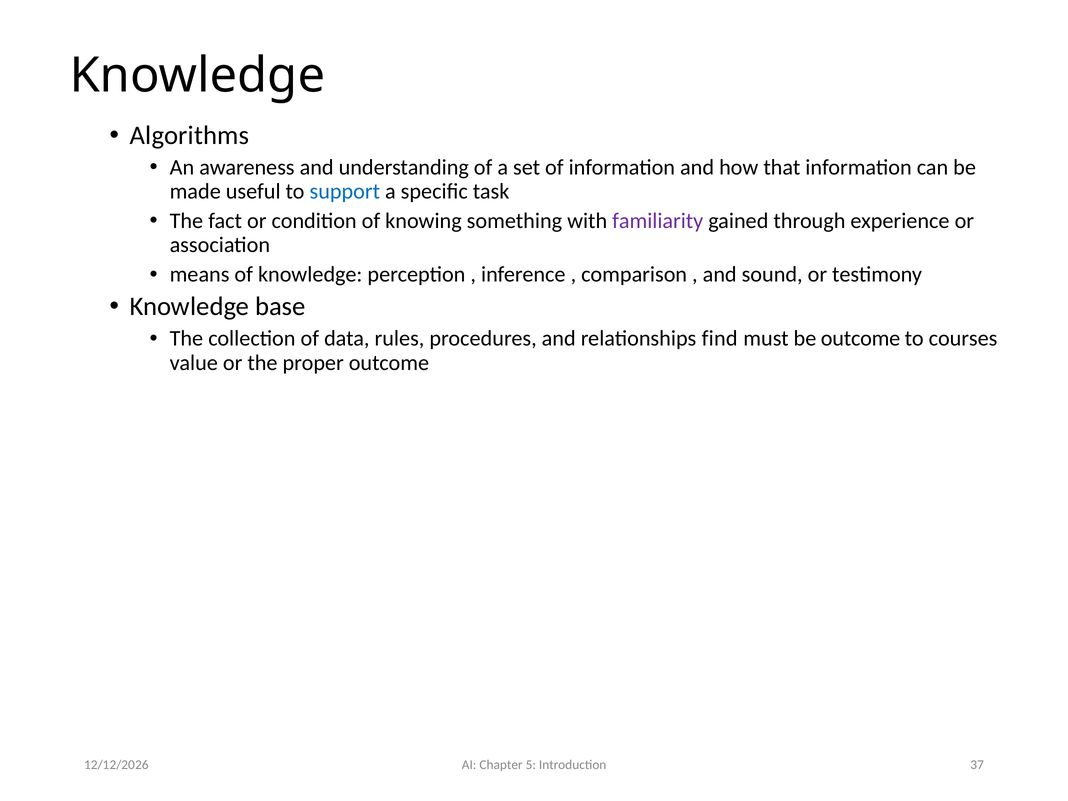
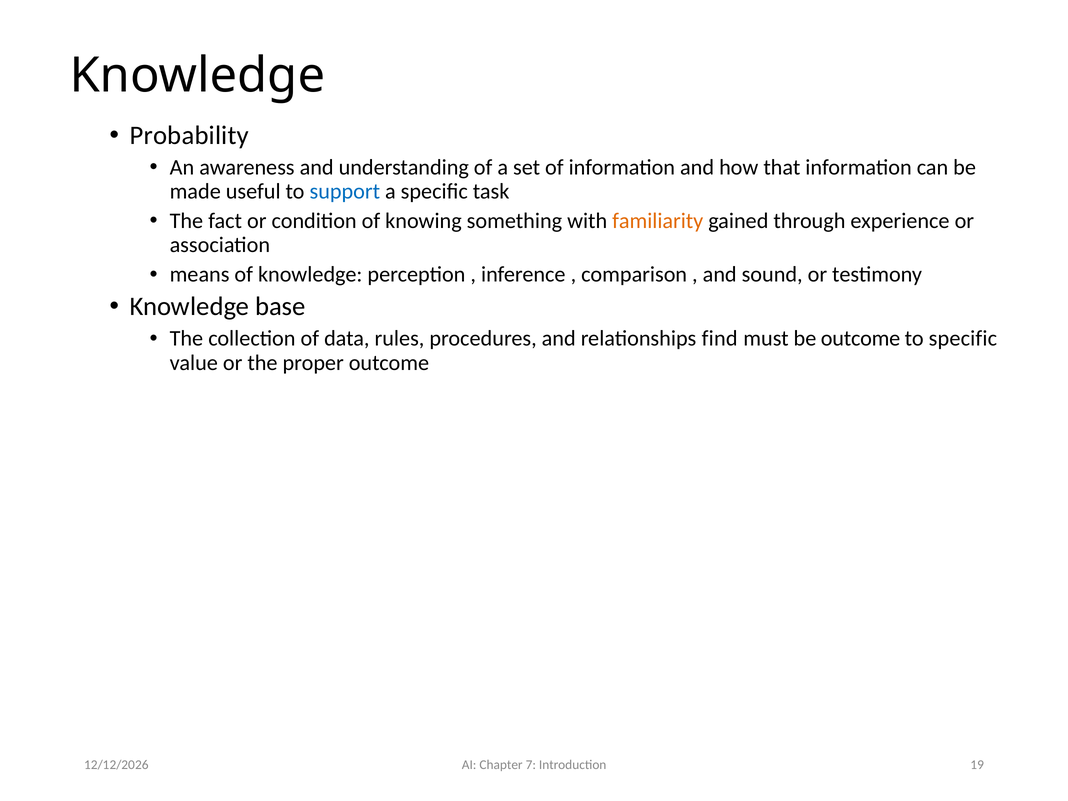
Algorithms: Algorithms -> Probability
familiarity colour: purple -> orange
to courses: courses -> specific
5: 5 -> 7
37: 37 -> 19
